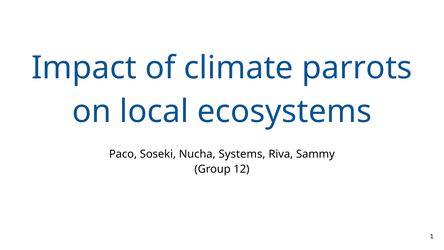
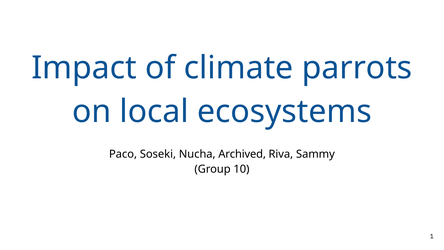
Systems: Systems -> Archived
12: 12 -> 10
